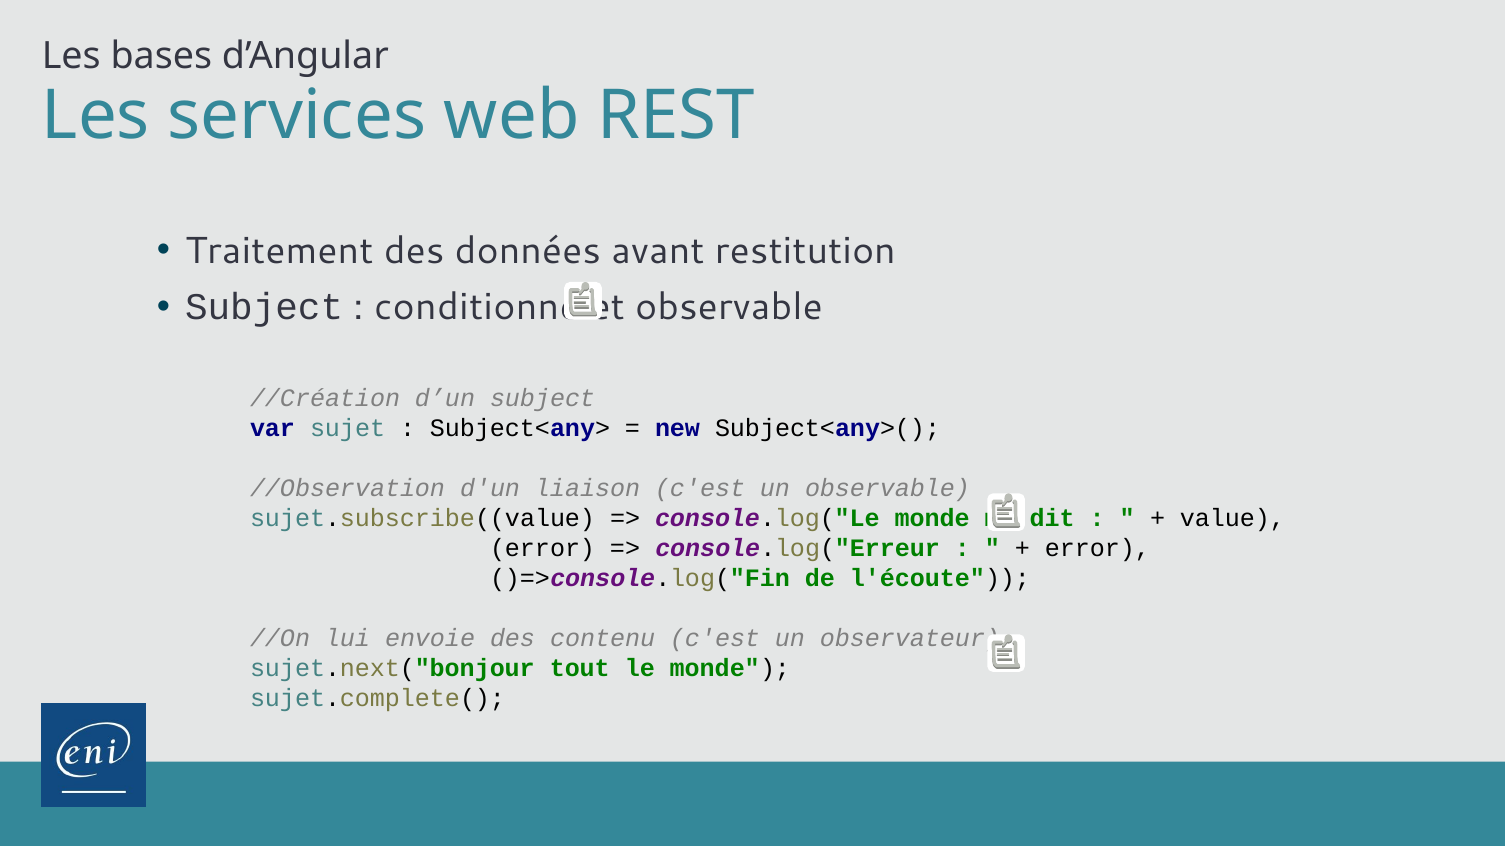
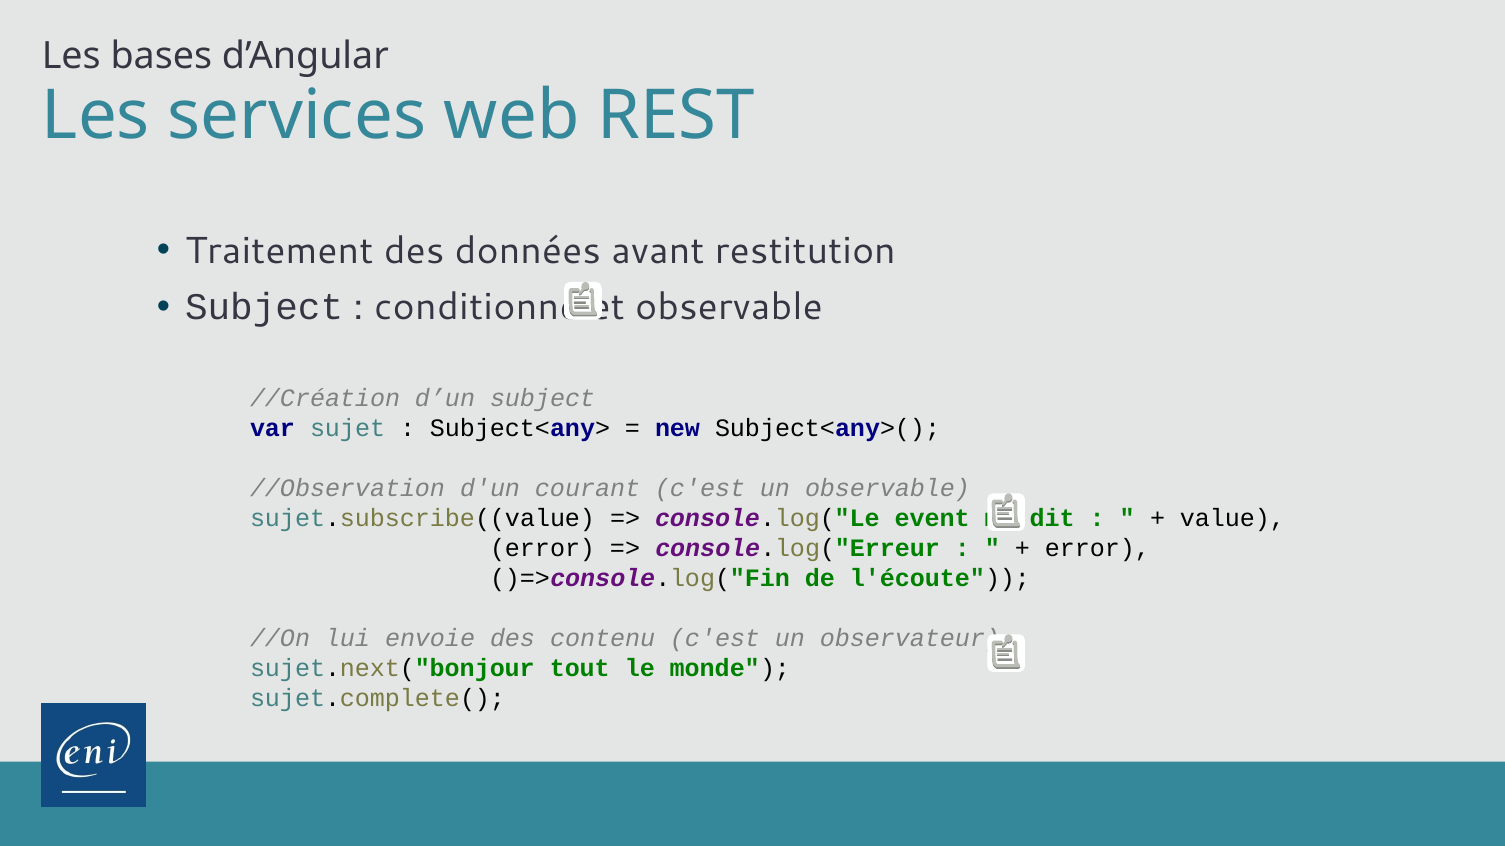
liaison: liaison -> courant
console.log("Le monde: monde -> event
